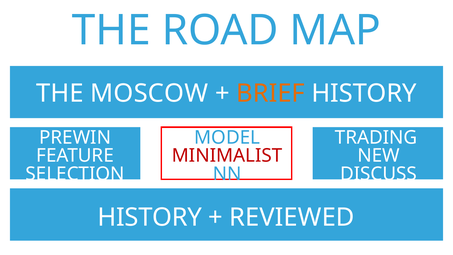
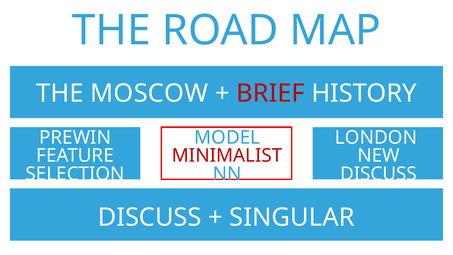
BRIEF colour: orange -> red
TRADING: TRADING -> LONDON
HISTORY at (150, 217): HISTORY -> DISCUSS
REVIEWED: REVIEWED -> SINGULAR
